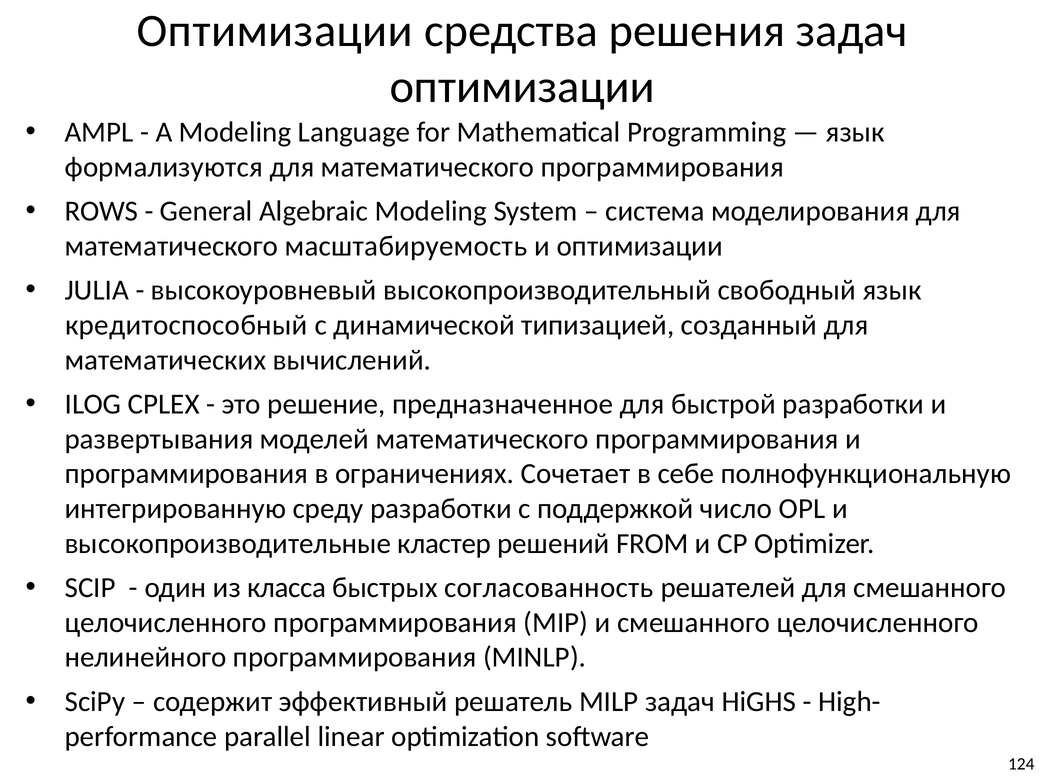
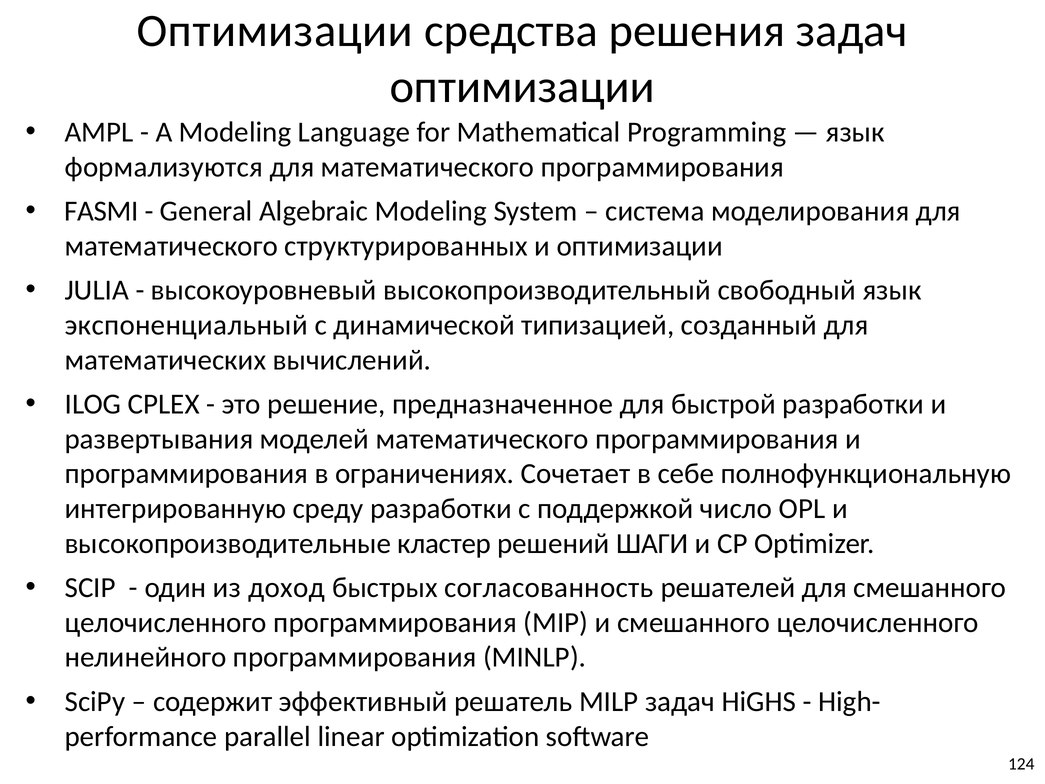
ROWS: ROWS -> FASMI
масштабируемость: масштабируемость -> структурированных
кредитоспособный: кредитоспособный -> экспоненциальный
FROM: FROM -> ШАГИ
класса: класса -> доход
